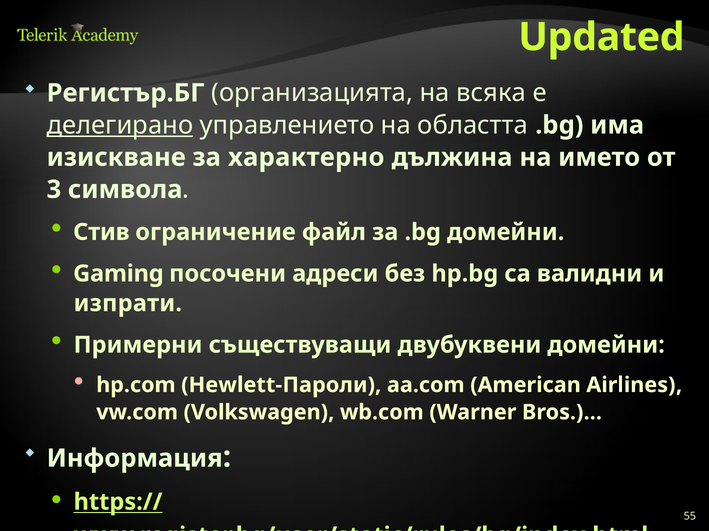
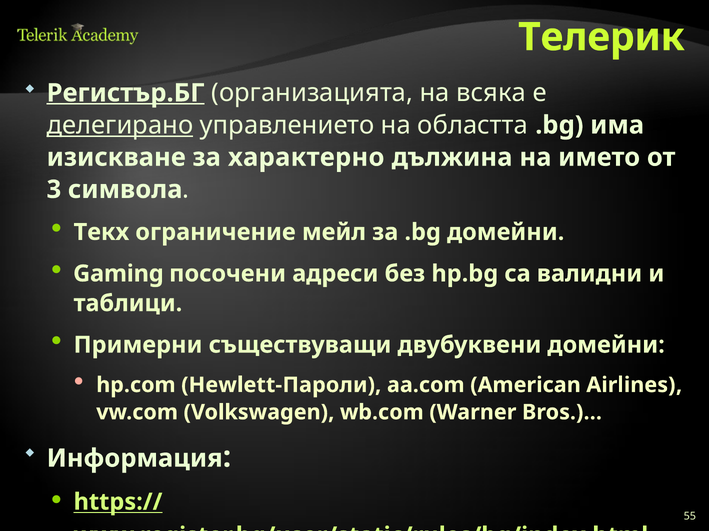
Updated: Updated -> Телерик
Регистър.БГ underline: none -> present
Стив: Стив -> Текх
файл: файл -> мейл
изпрати: изпрати -> таблици
